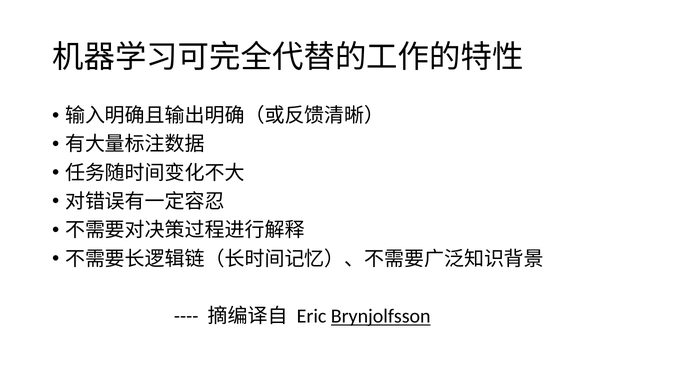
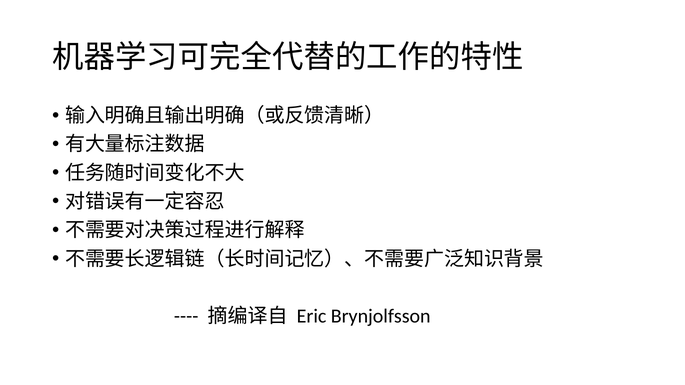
Brynjolfsson underline: present -> none
